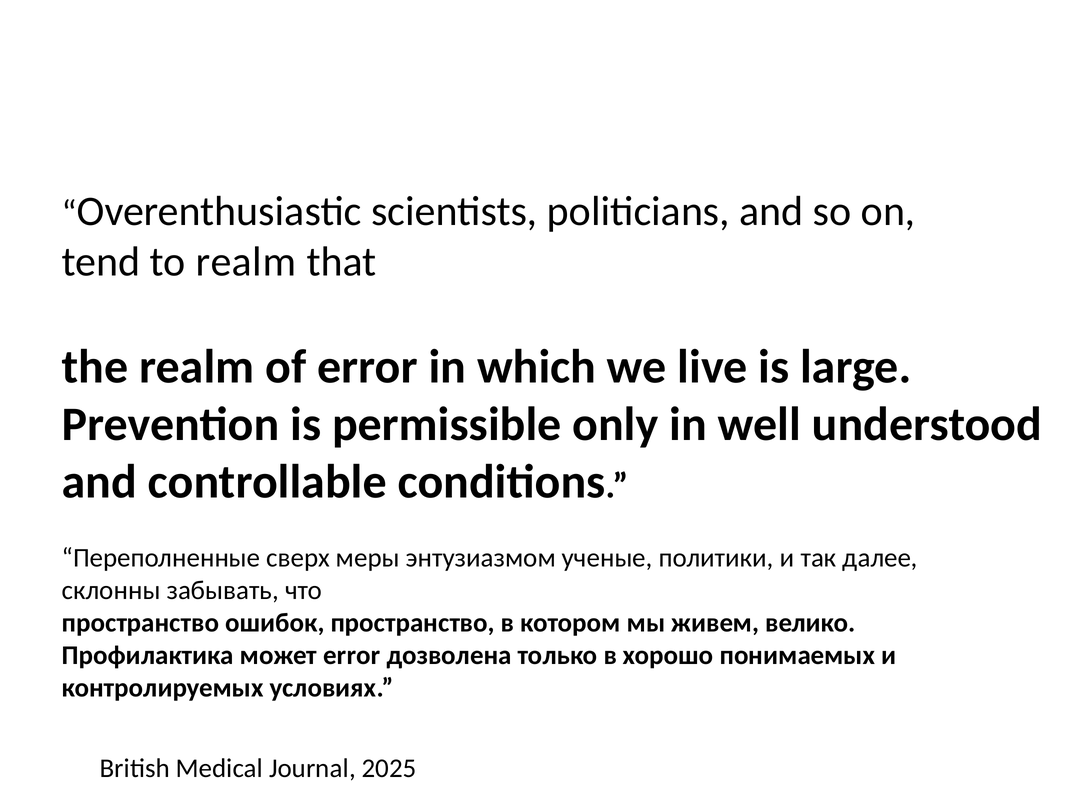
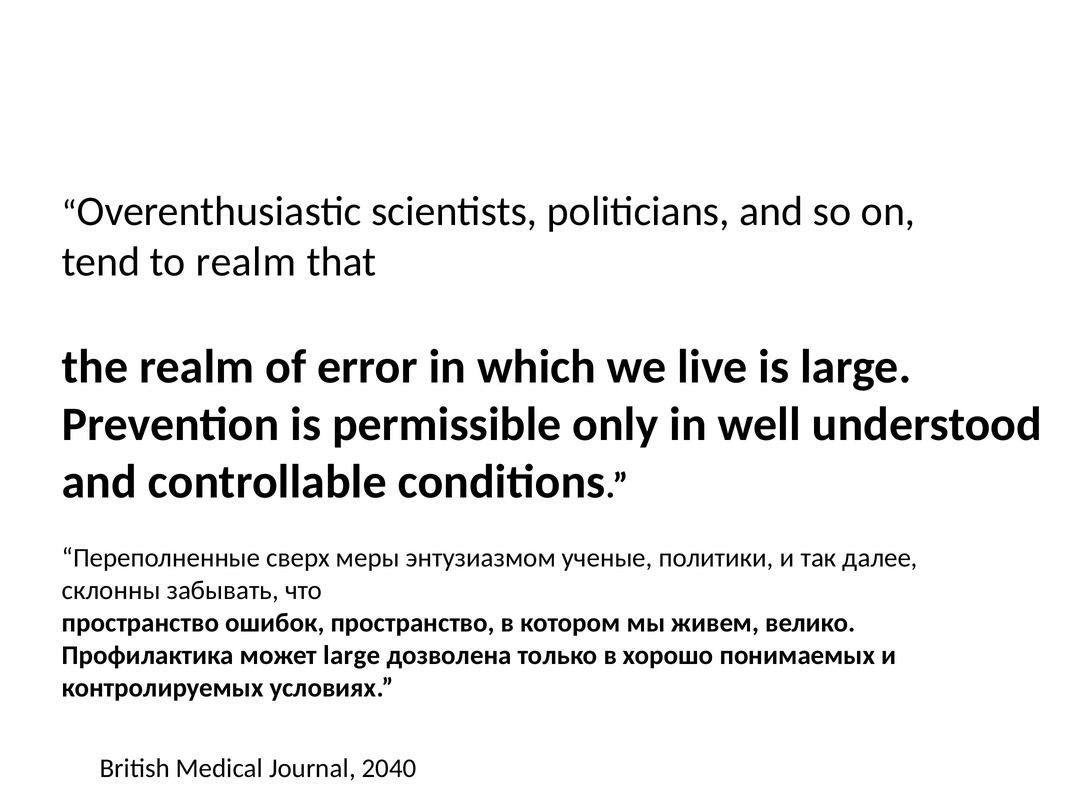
может error: error -> large
2025: 2025 -> 2040
